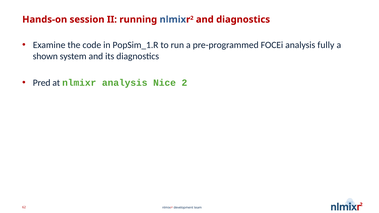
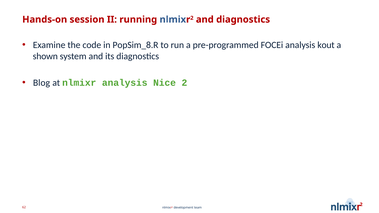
PopSim_1.R: PopSim_1.R -> PopSim_8.R
fully: fully -> kout
Pred: Pred -> Blog
